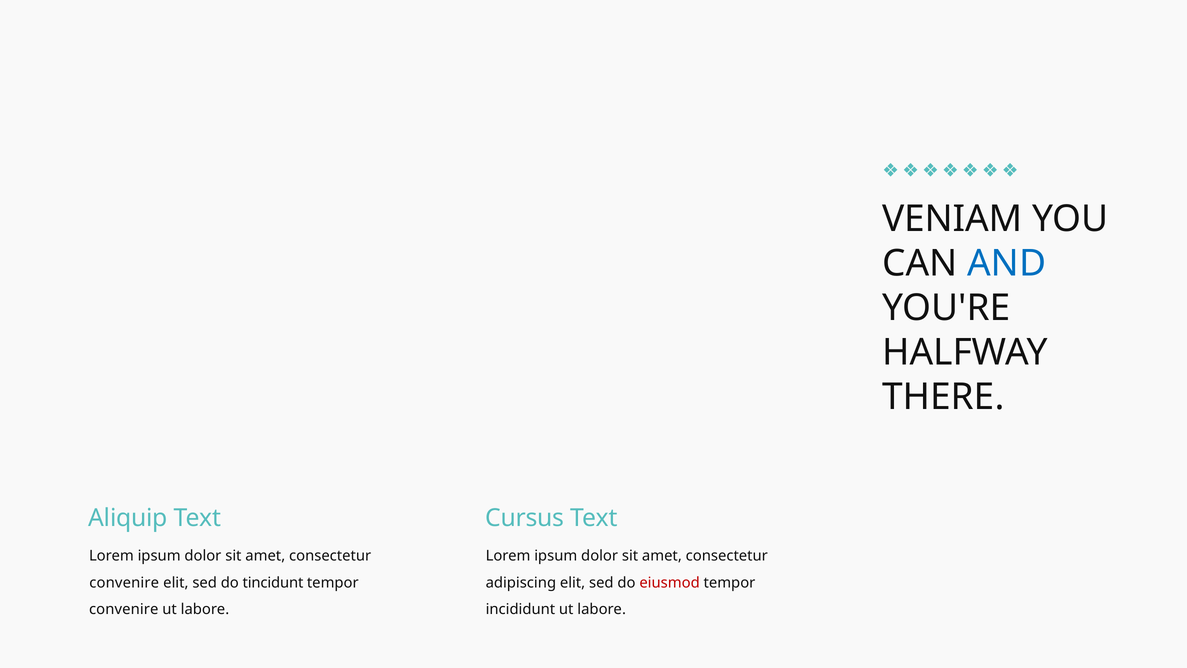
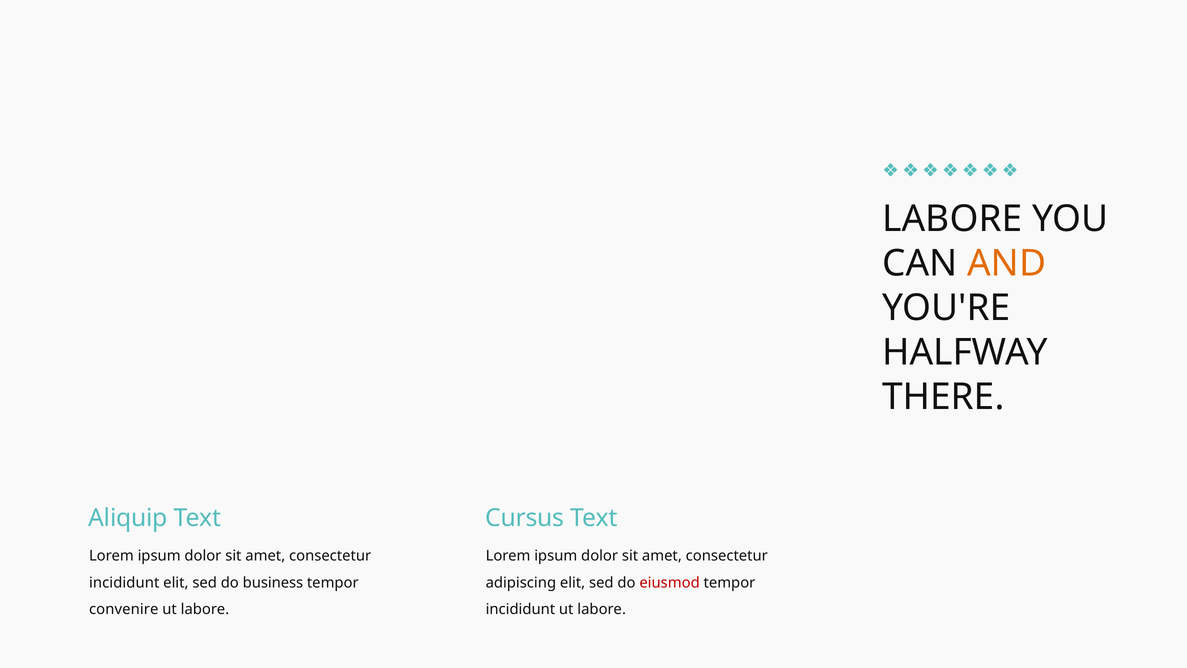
VENIAM at (952, 219): VENIAM -> LABORE
AND colour: blue -> orange
convenire at (124, 582): convenire -> incididunt
tincidunt: tincidunt -> business
